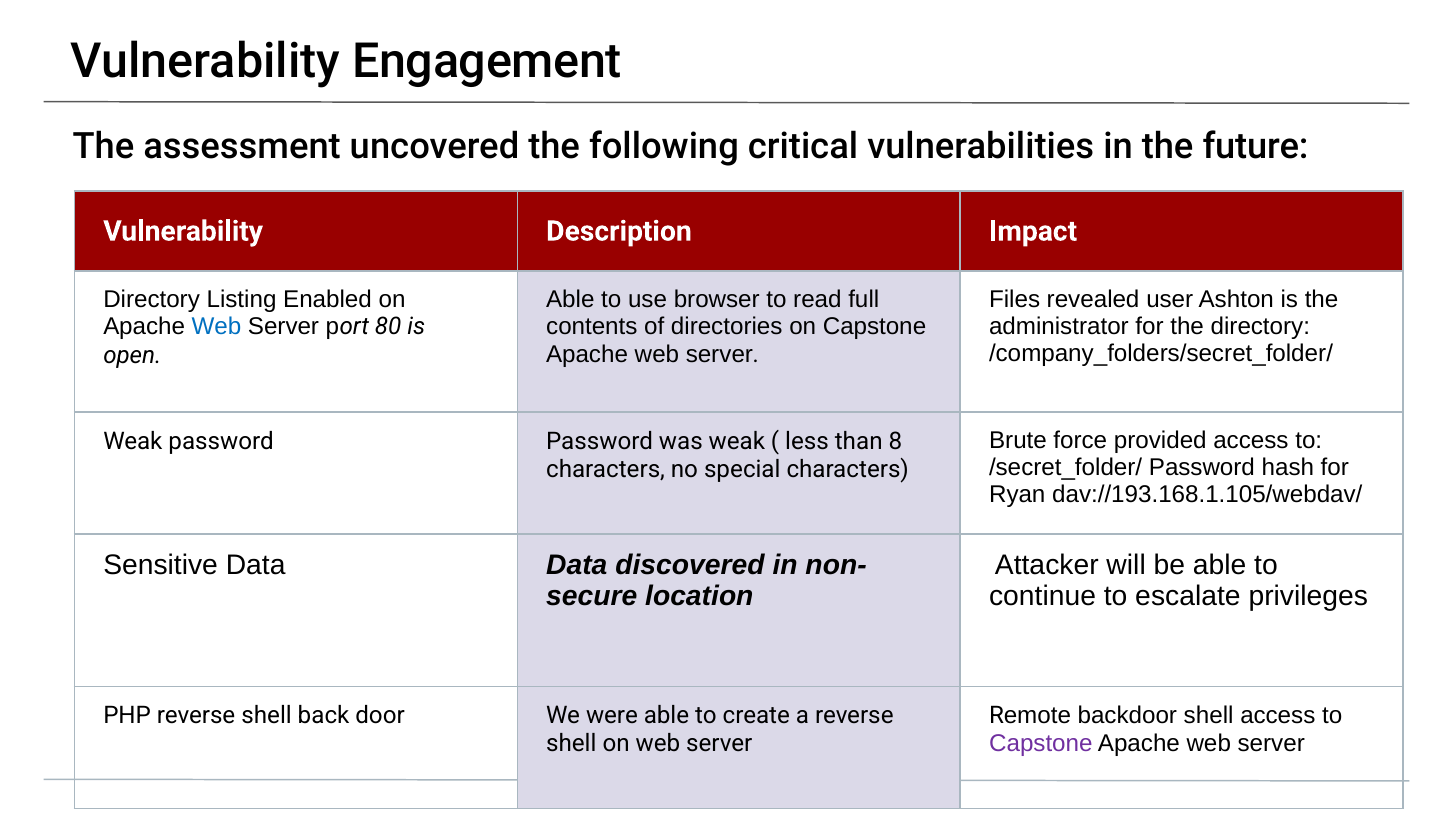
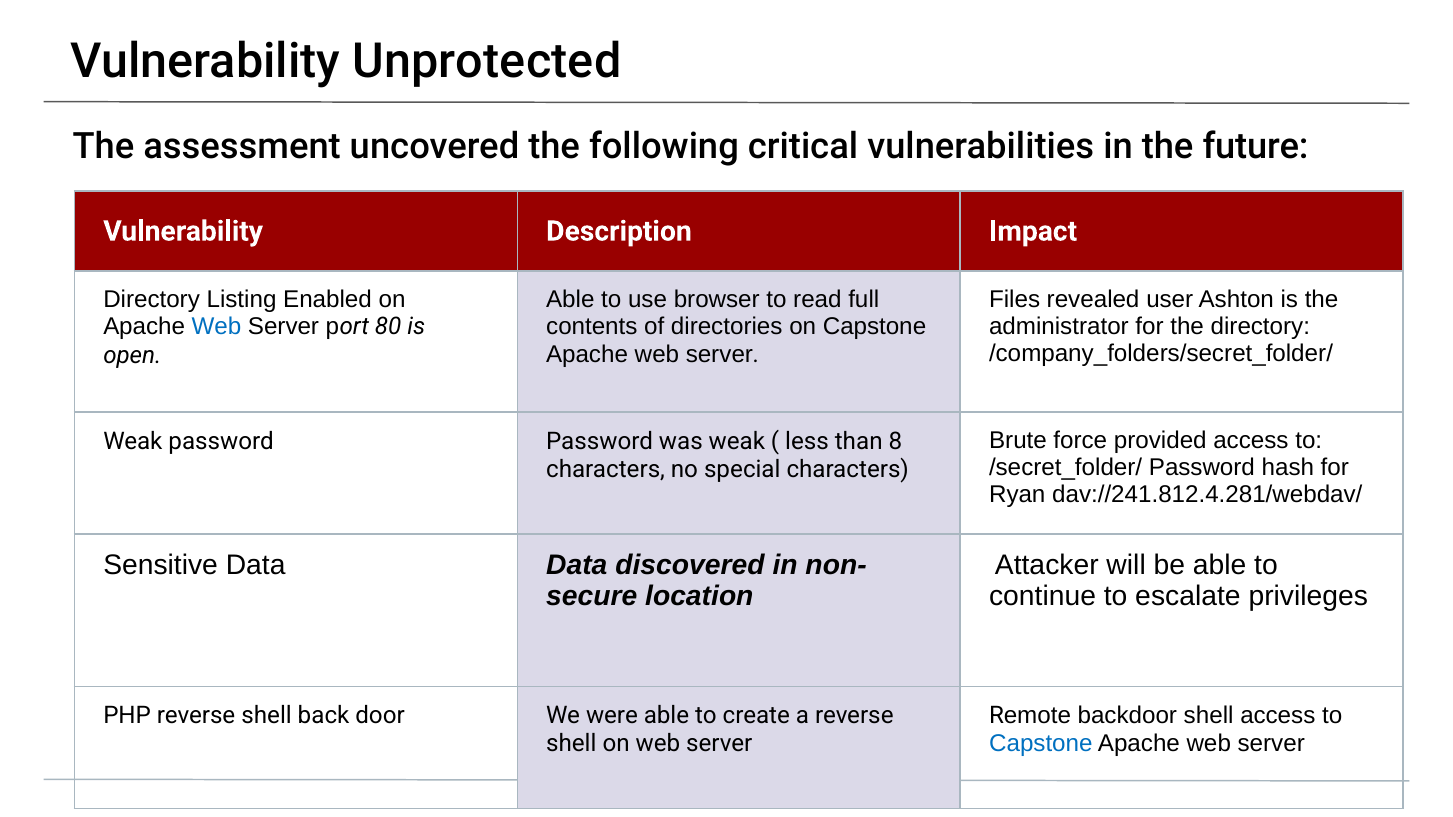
Engagement: Engagement -> Unprotected
dav://193.168.1.105/webdav/: dav://193.168.1.105/webdav/ -> dav://241.812.4.281/webdav/
Capstone at (1041, 744) colour: purple -> blue
